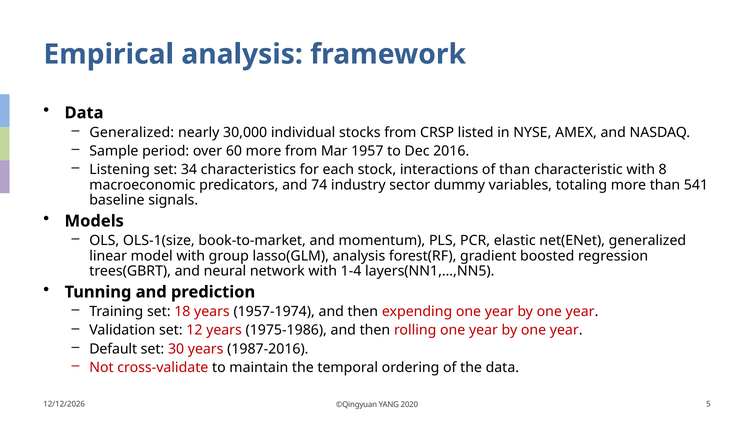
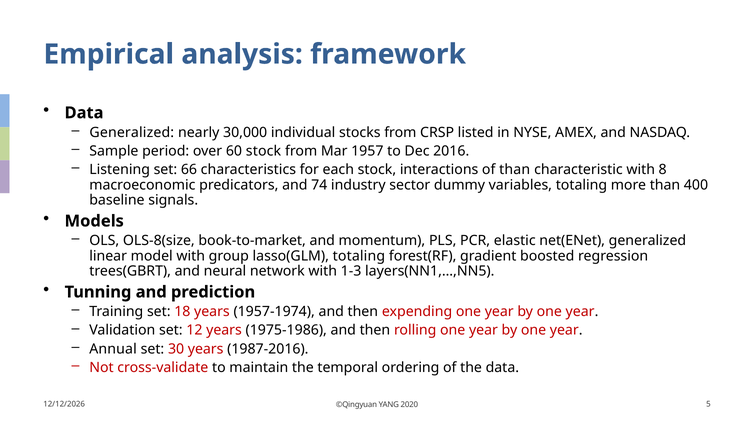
60 more: more -> stock
34: 34 -> 66
541: 541 -> 400
OLS-1(size: OLS-1(size -> OLS-8(size
lasso(GLM analysis: analysis -> totaling
1-4: 1-4 -> 1-3
Default: Default -> Annual
